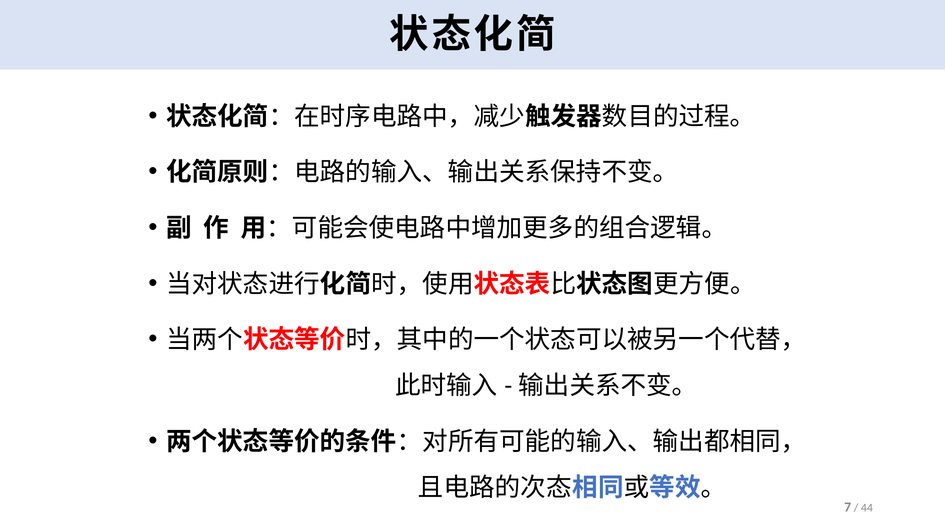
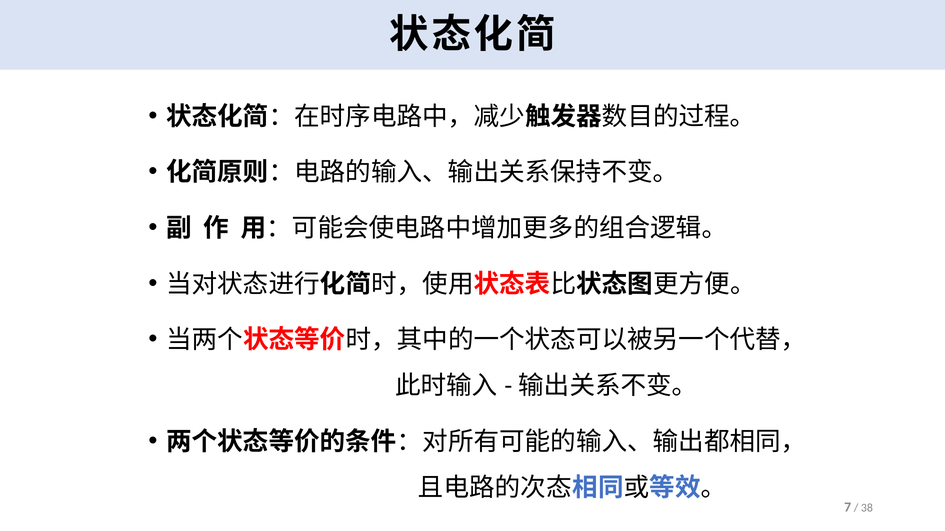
44: 44 -> 38
